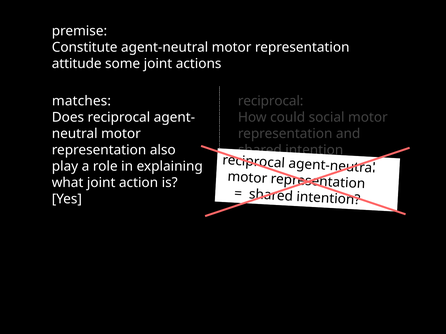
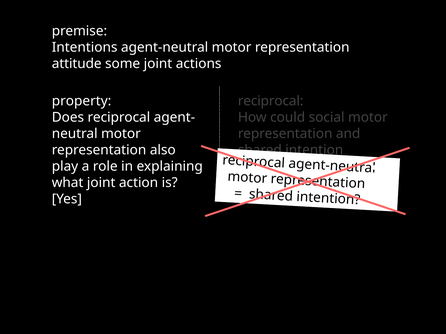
Constitute: Constitute -> Intentions
matches: matches -> property
